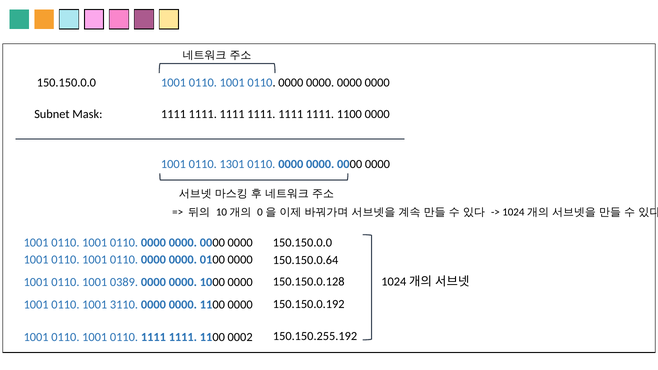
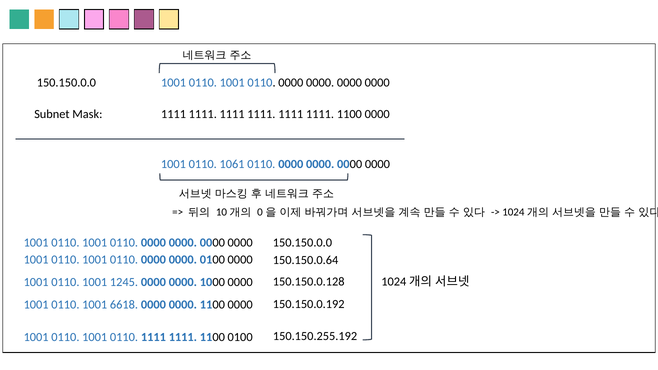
1301: 1301 -> 1061
0389: 0389 -> 1245
3110: 3110 -> 6618
1100 0002: 0002 -> 0100
